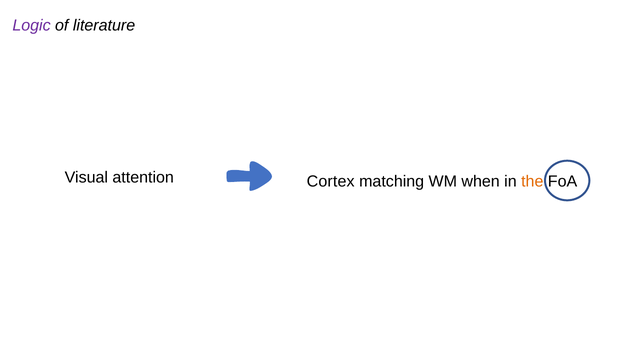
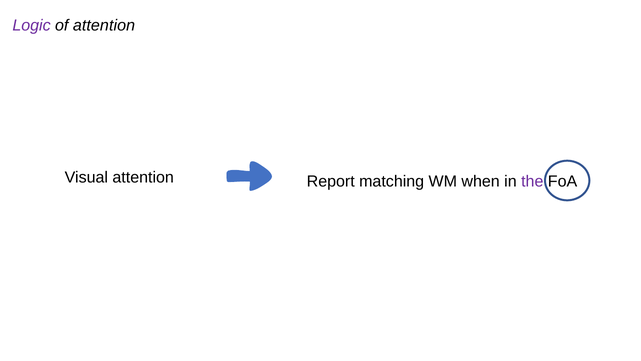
of literature: literature -> attention
Cortex: Cortex -> Report
the colour: orange -> purple
